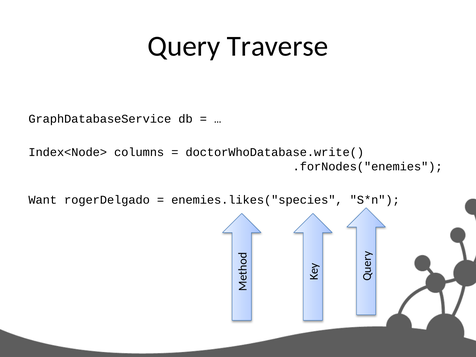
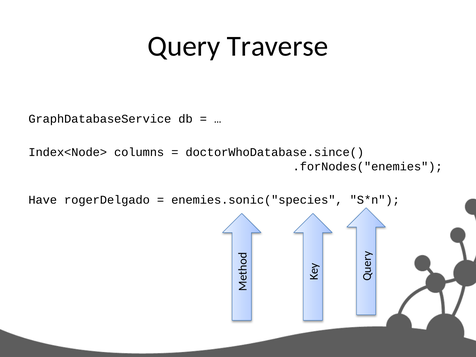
doctorWhoDatabase.write(: doctorWhoDatabase.write( -> doctorWhoDatabase.since(
Want: Want -> Have
enemies.likes("species: enemies.likes("species -> enemies.sonic("species
